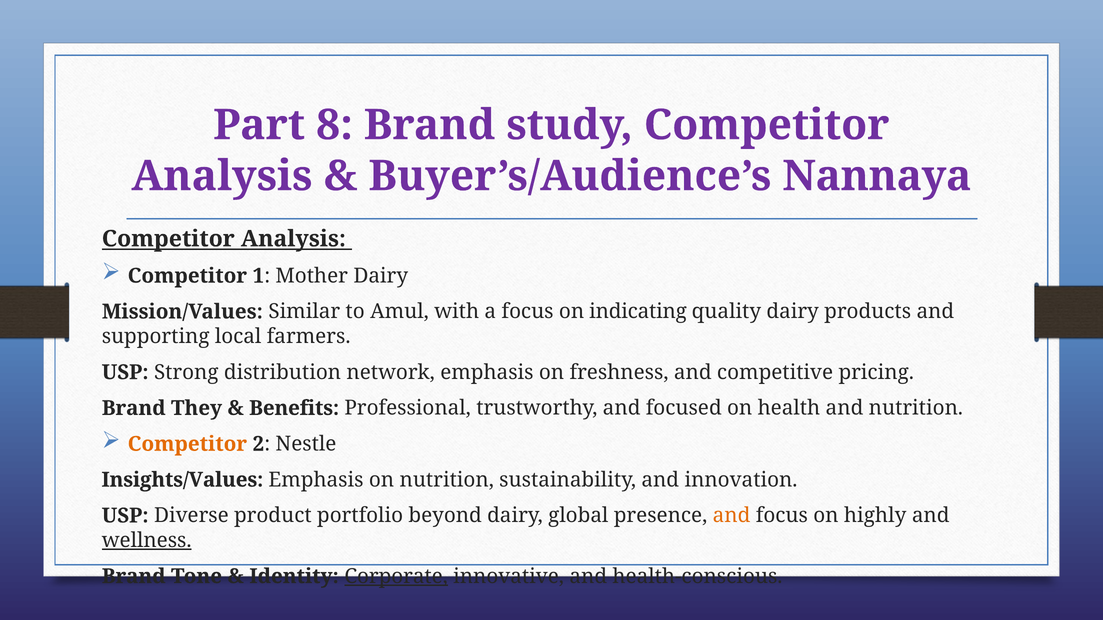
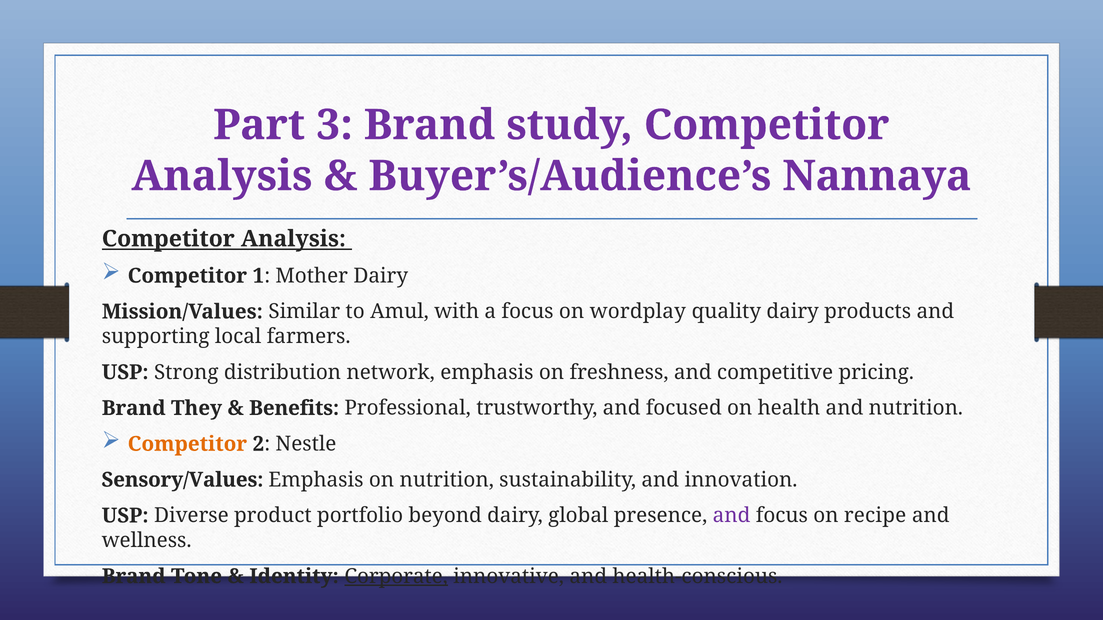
8: 8 -> 3
indicating: indicating -> wordplay
Insights/Values: Insights/Values -> Sensory/Values
and at (732, 516) colour: orange -> purple
highly: highly -> recipe
wellness underline: present -> none
